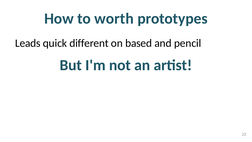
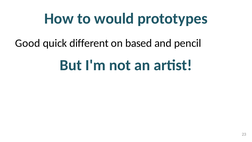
worth: worth -> would
Leads: Leads -> Good
